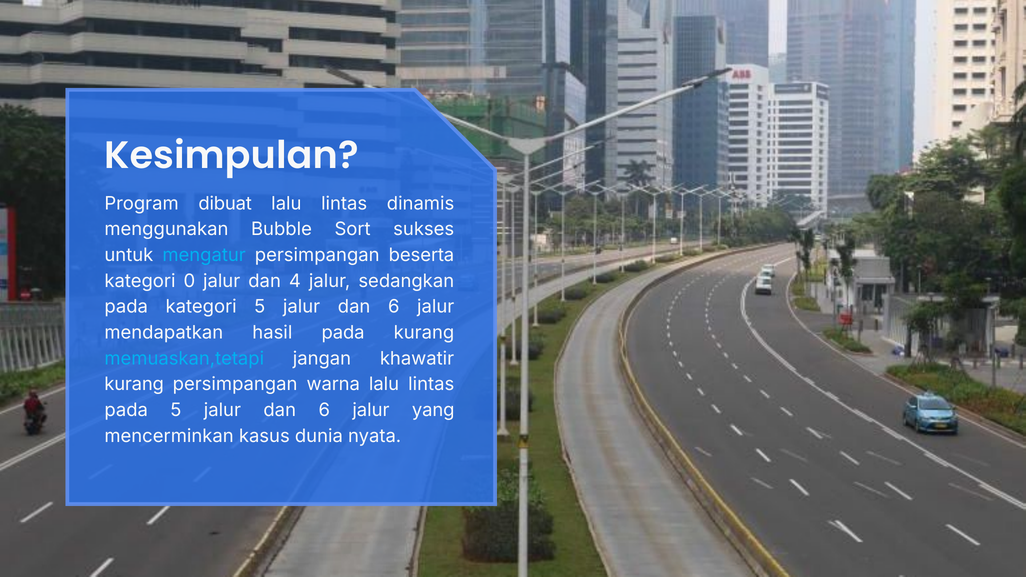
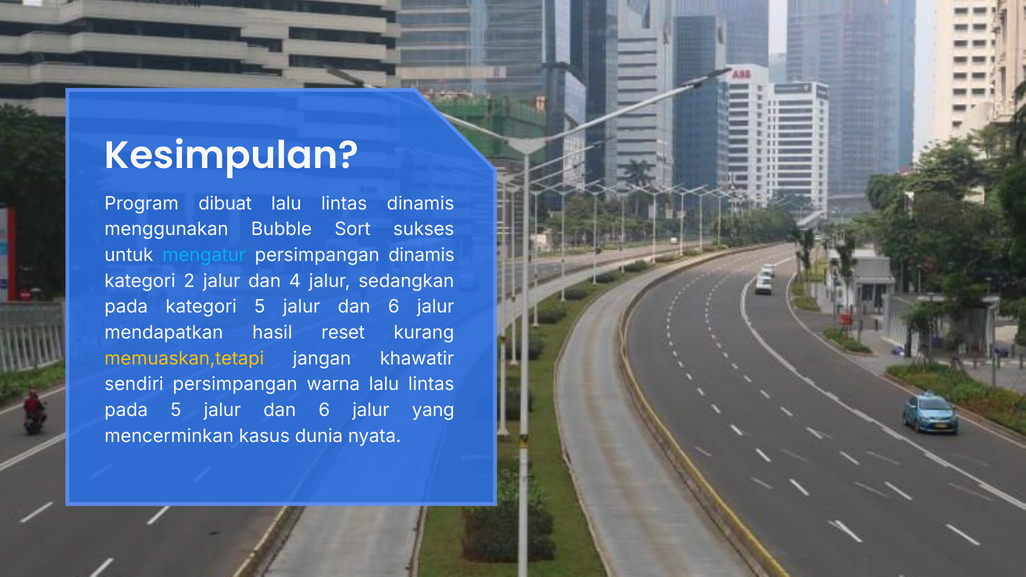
persimpangan beserta: beserta -> dinamis
0: 0 -> 2
hasil pada: pada -> reset
memuaskan,tetapi colour: light blue -> yellow
kurang at (134, 384): kurang -> sendiri
